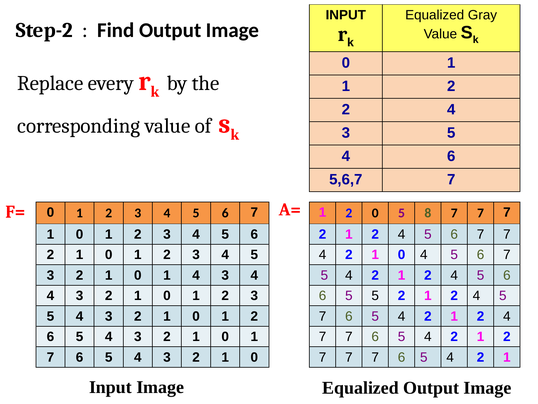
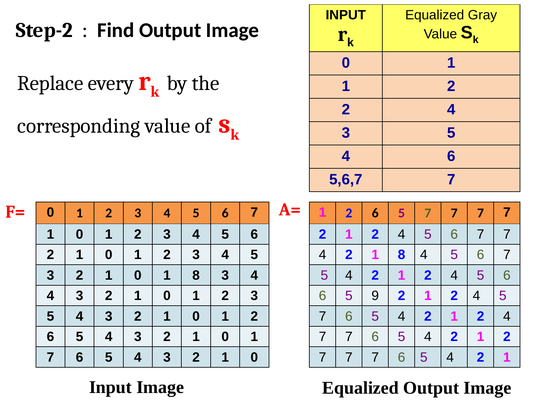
0 at (375, 213): 0 -> 6
8 at (428, 213): 8 -> 7
4 2 1 0: 0 -> 8
0 1 4: 4 -> 8
5 5: 5 -> 9
